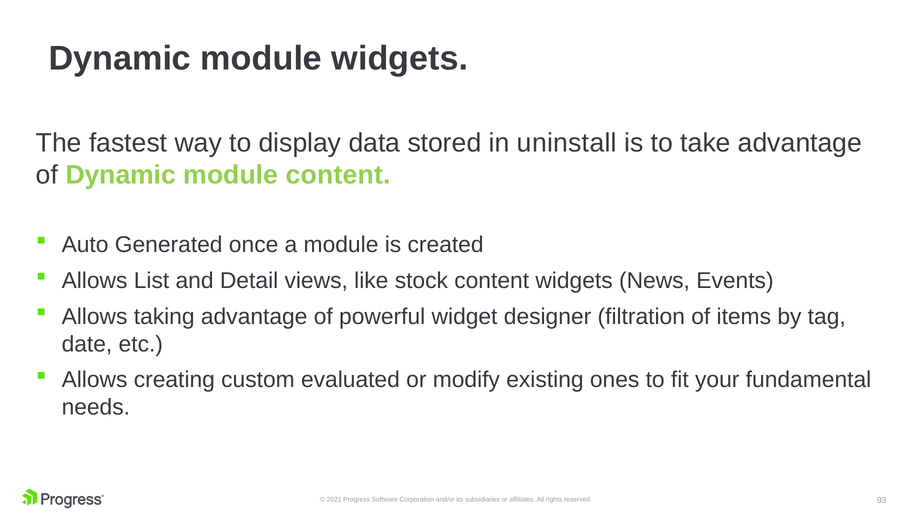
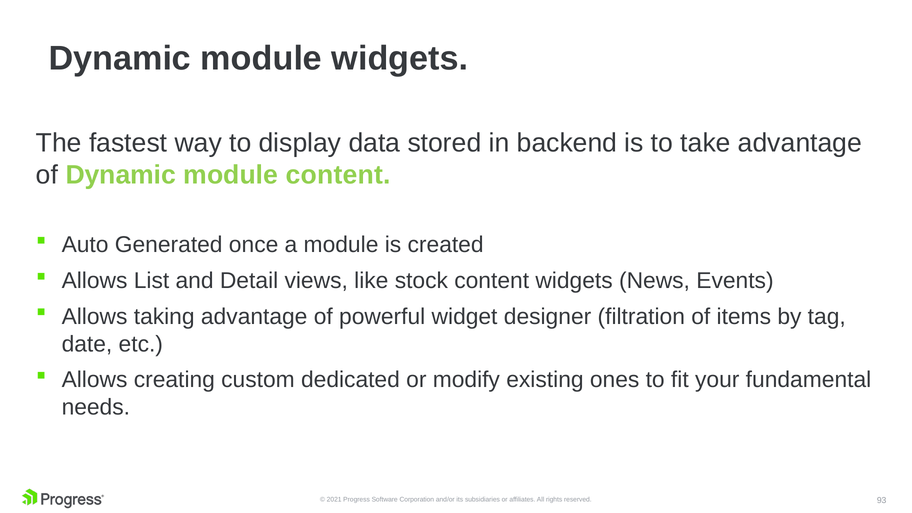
uninstall: uninstall -> backend
evaluated: evaluated -> dedicated
